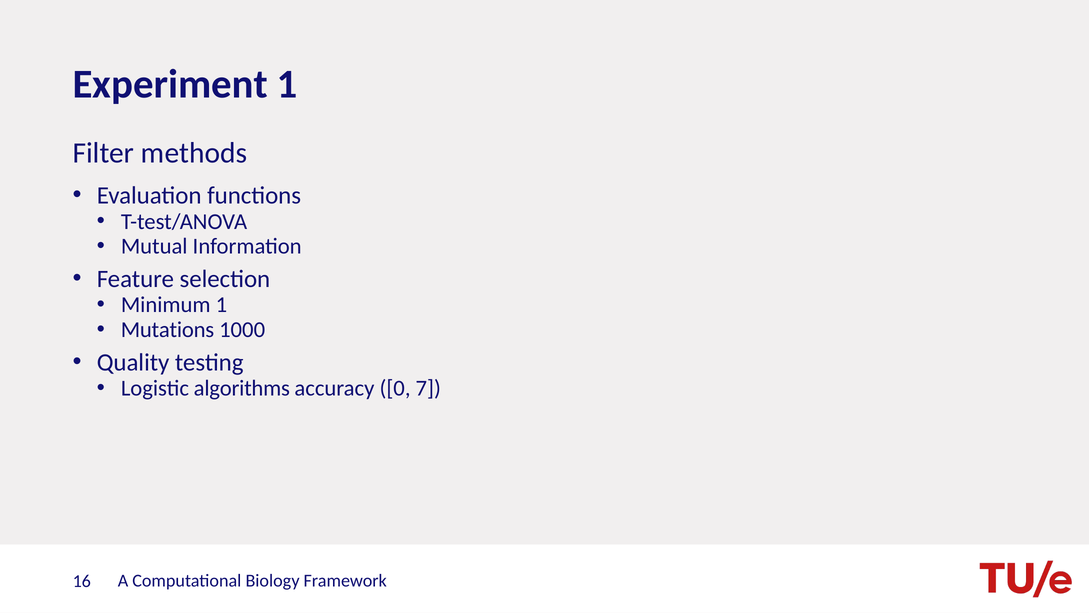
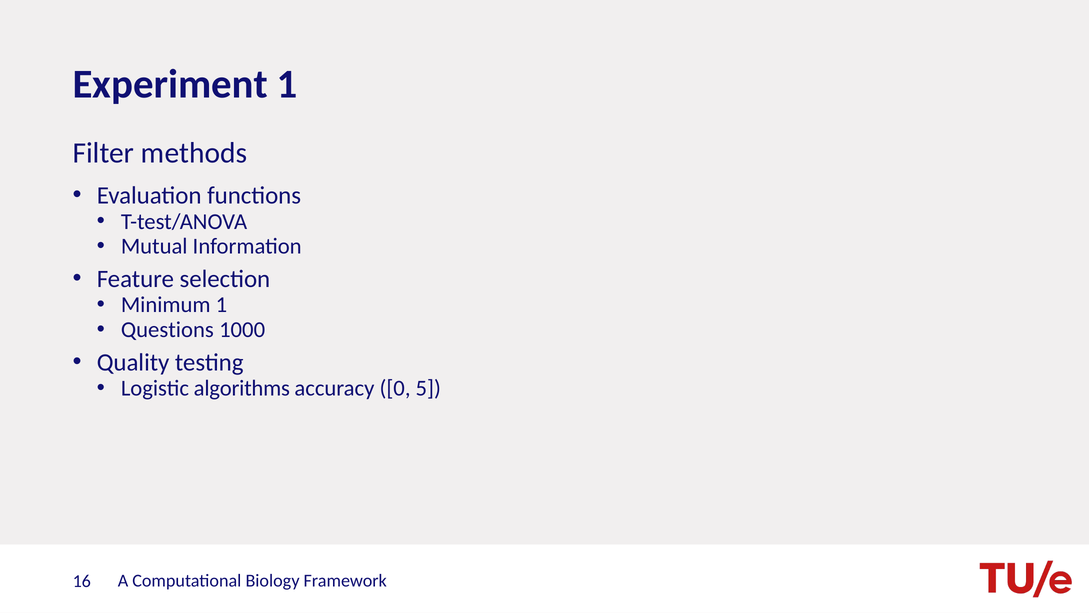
Mutations: Mutations -> Questions
7: 7 -> 5
